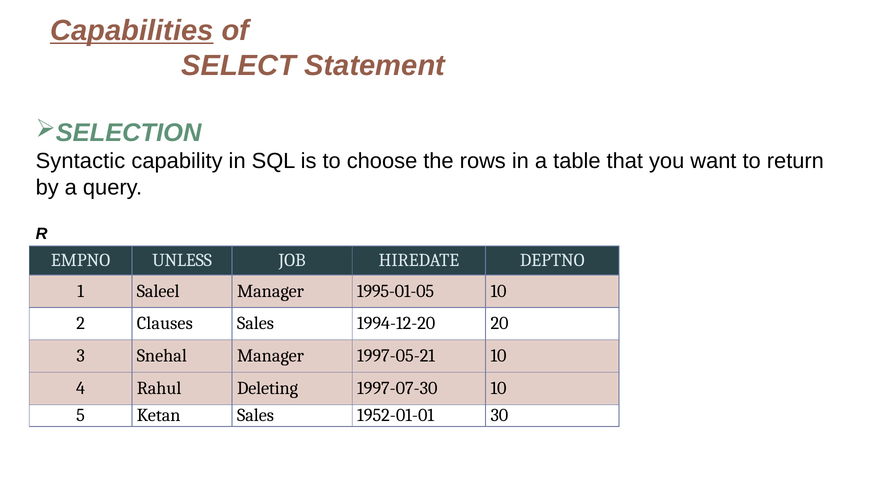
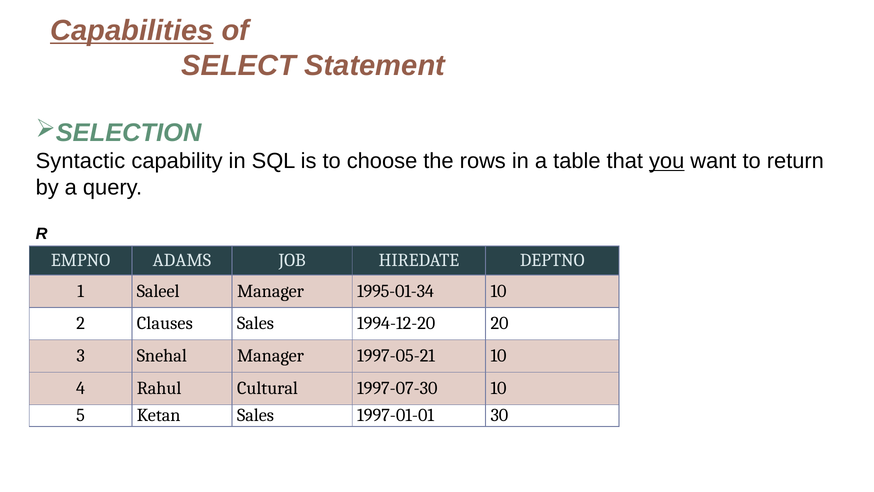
you underline: none -> present
UNLESS: UNLESS -> ADAMS
1995-01-05: 1995-01-05 -> 1995-01-34
Deleting: Deleting -> Cultural
1952-01-01: 1952-01-01 -> 1997-01-01
